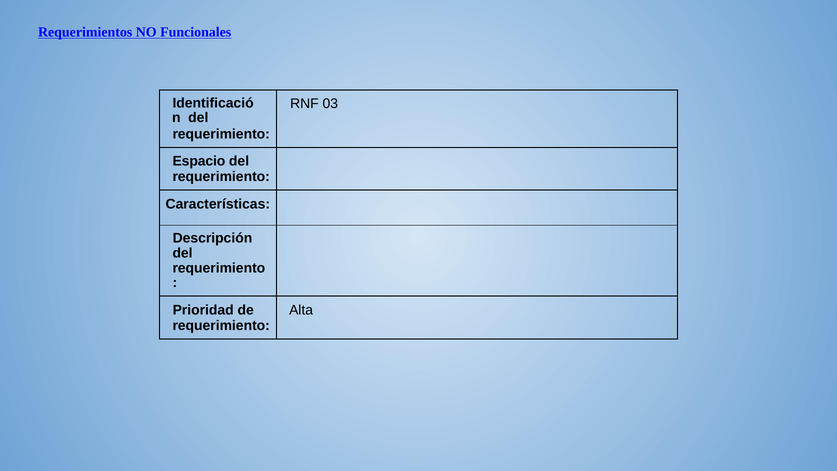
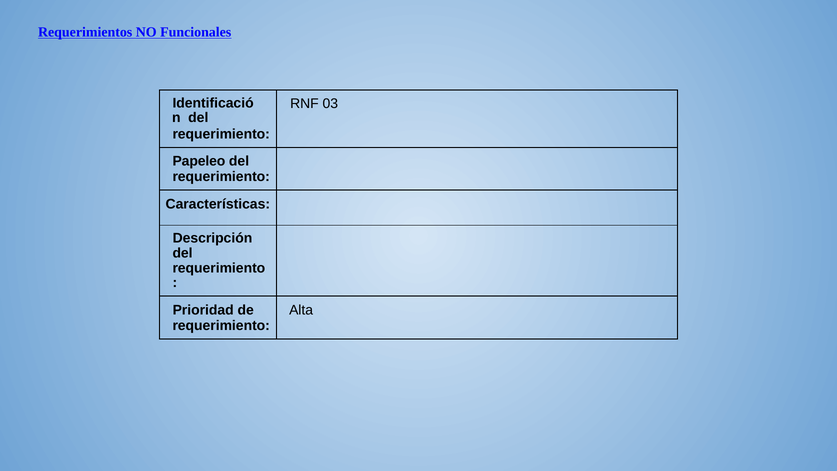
Espacio: Espacio -> Papeleo
